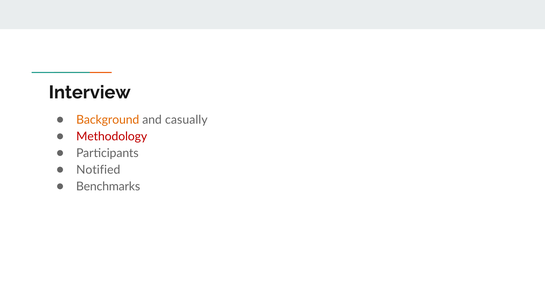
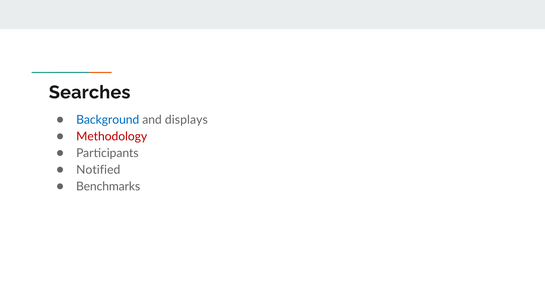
Interview: Interview -> Searches
Background colour: orange -> blue
casually: casually -> displays
